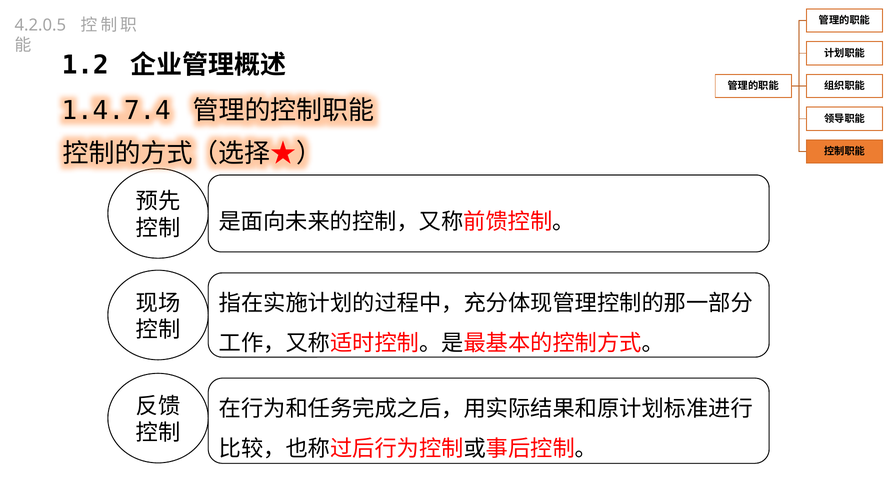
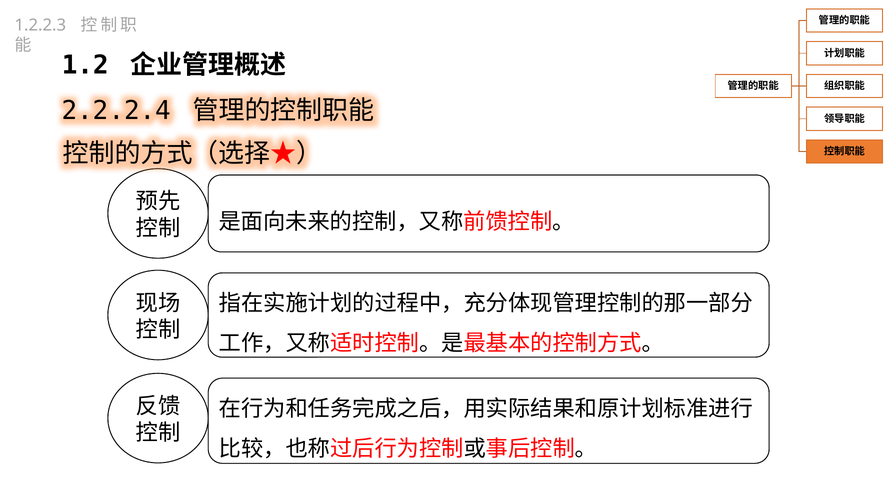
4.2.0.5: 4.2.0.5 -> 1.2.2.3
1.4.7.4: 1.4.7.4 -> 2.2.2.4
